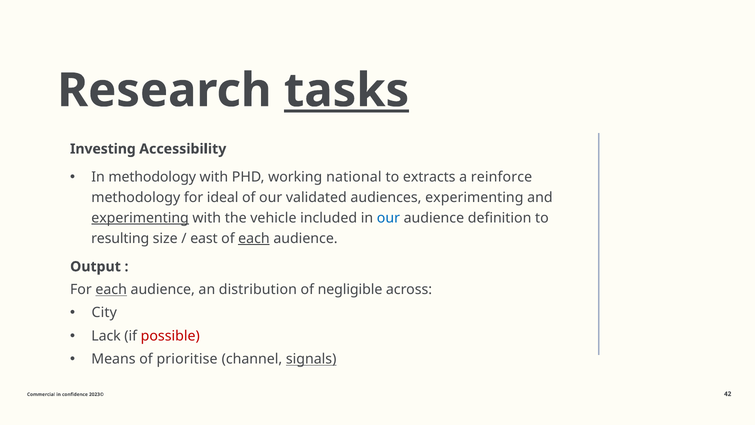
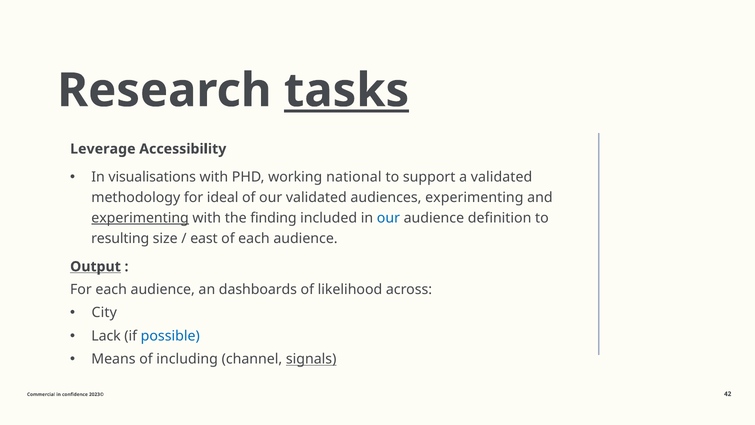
Investing: Investing -> Leverage
In methodology: methodology -> visualisations
extracts: extracts -> support
a reinforce: reinforce -> validated
vehicle: vehicle -> finding
each at (254, 238) underline: present -> none
Output underline: none -> present
each at (111, 289) underline: present -> none
distribution: distribution -> dashboards
negligible: negligible -> likelihood
possible colour: red -> blue
prioritise: prioritise -> including
